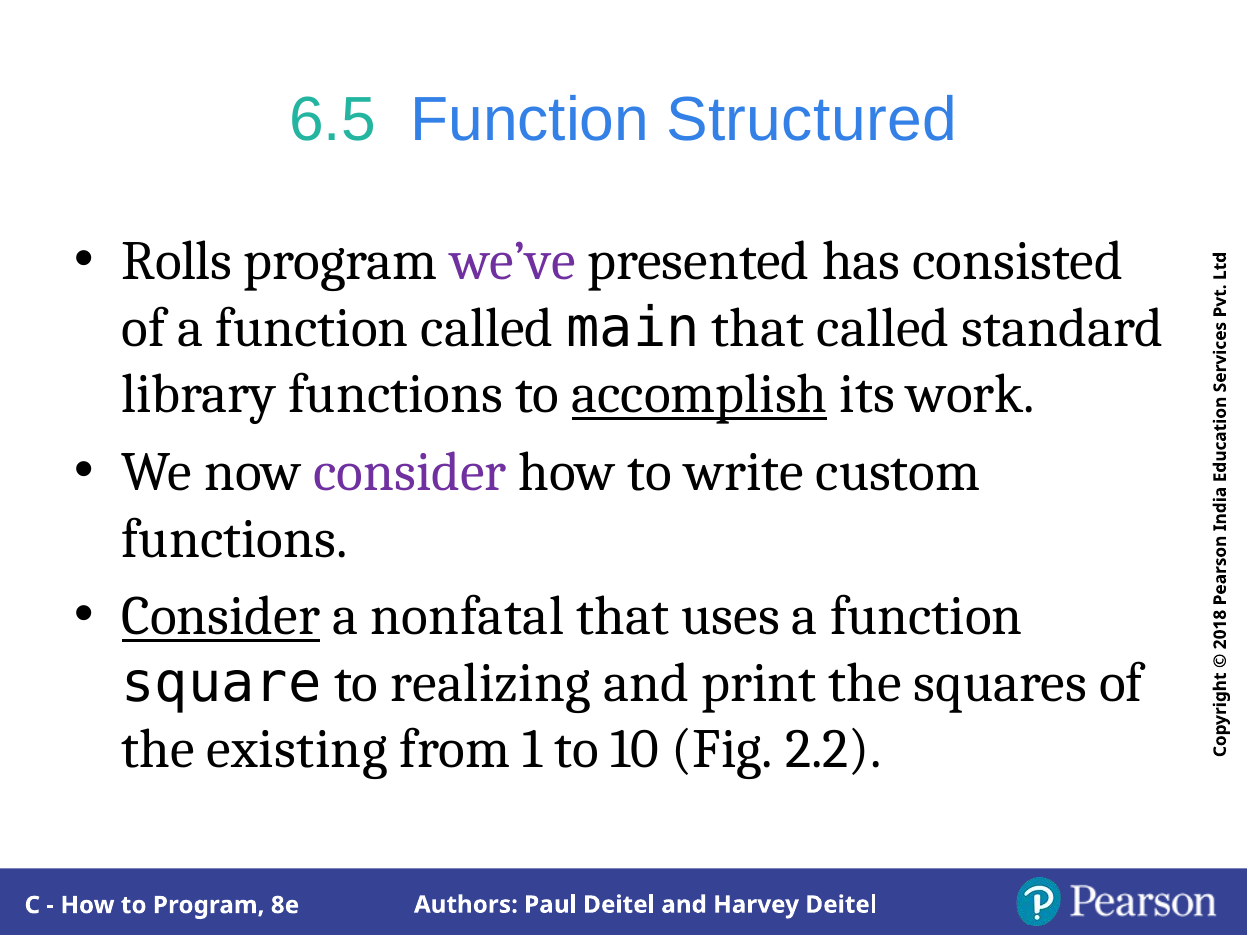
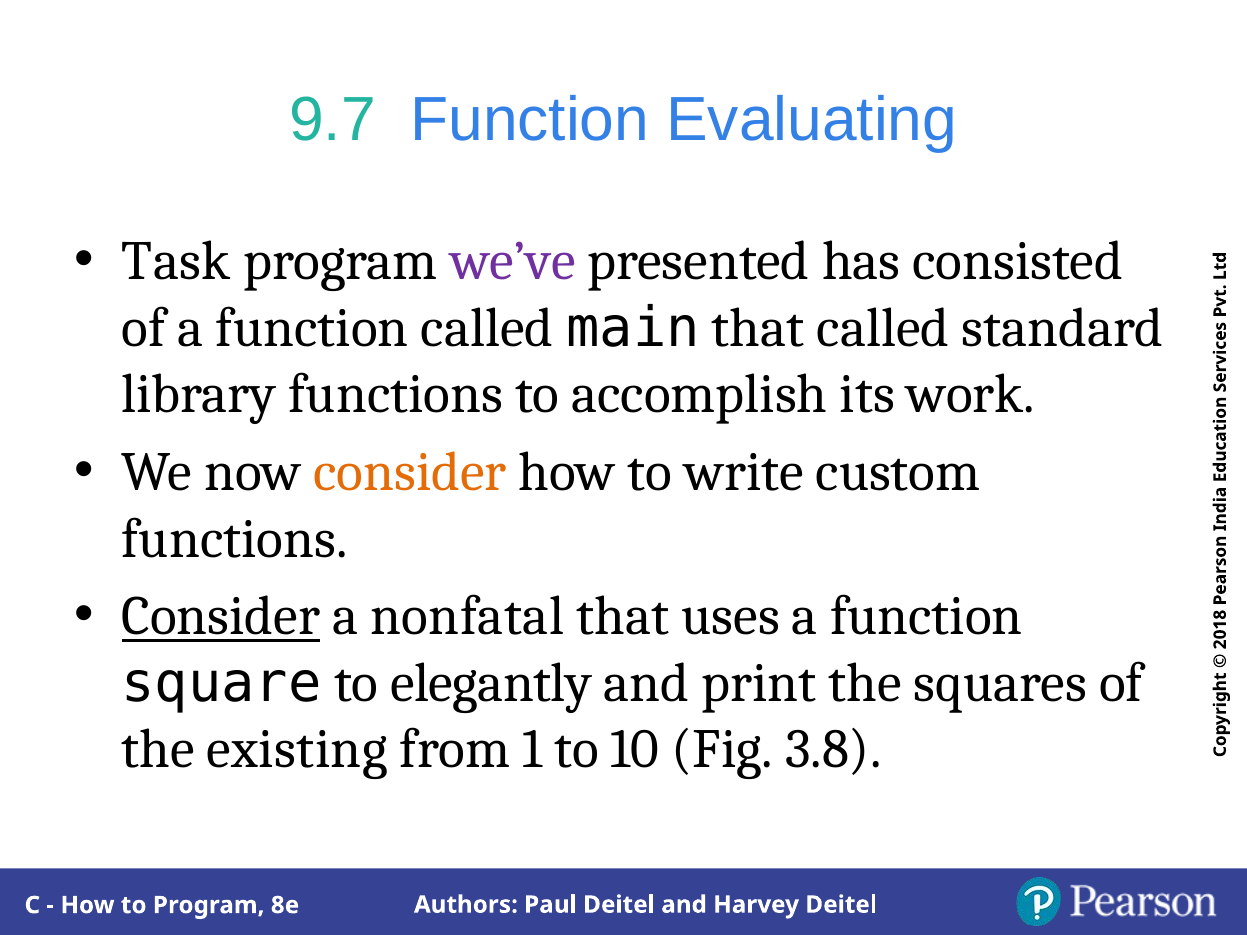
6.5: 6.5 -> 9.7
Structured: Structured -> Evaluating
Rolls: Rolls -> Task
accomplish underline: present -> none
consider at (410, 472) colour: purple -> orange
realizing: realizing -> elegantly
2.2: 2.2 -> 3.8
